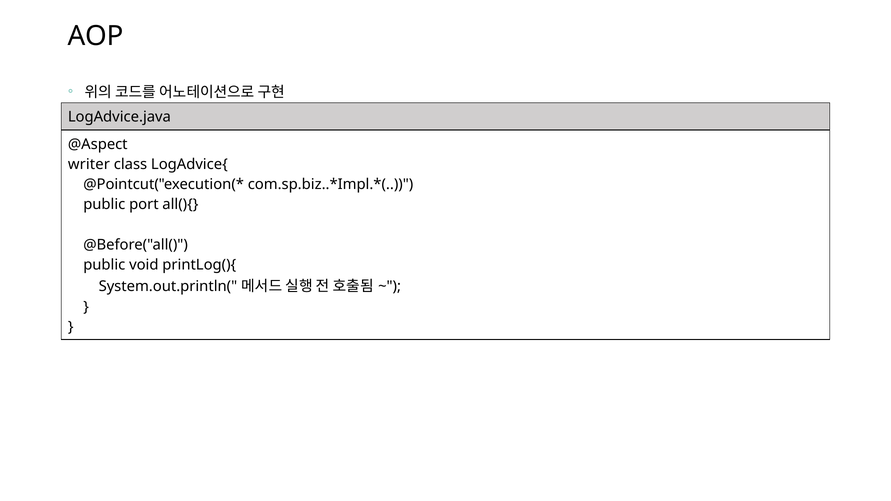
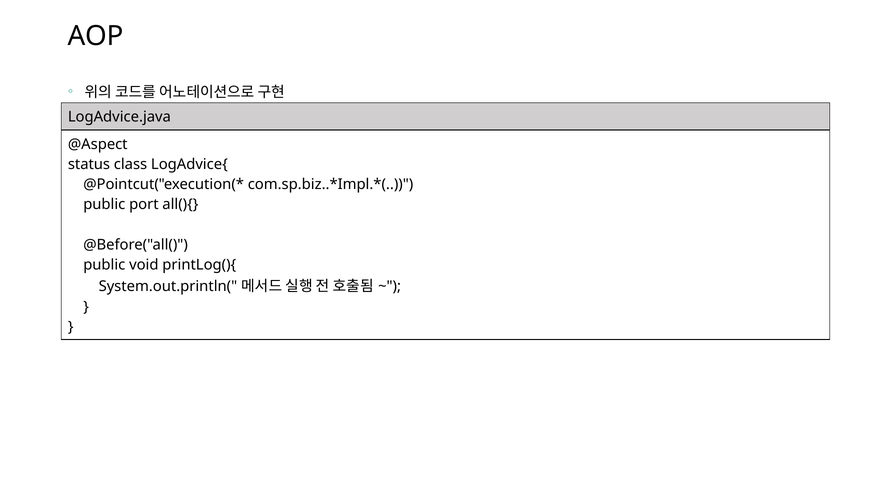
writer: writer -> status
